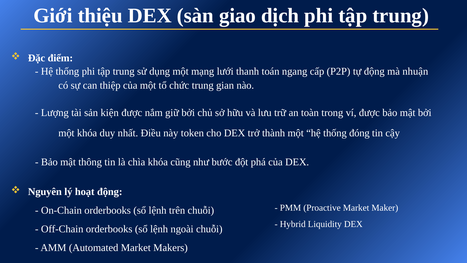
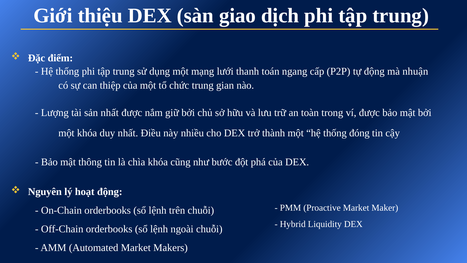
sản kiện: kiện -> nhất
token: token -> nhiều
